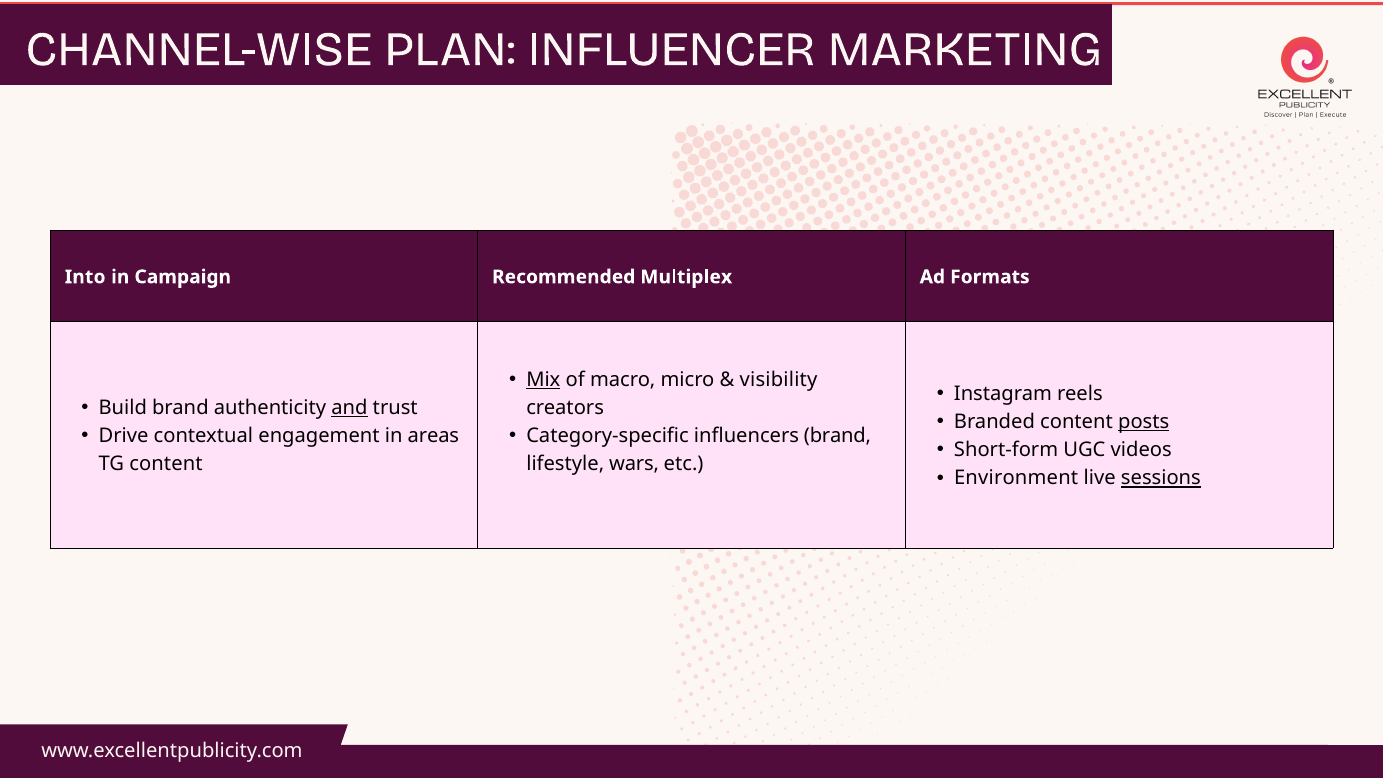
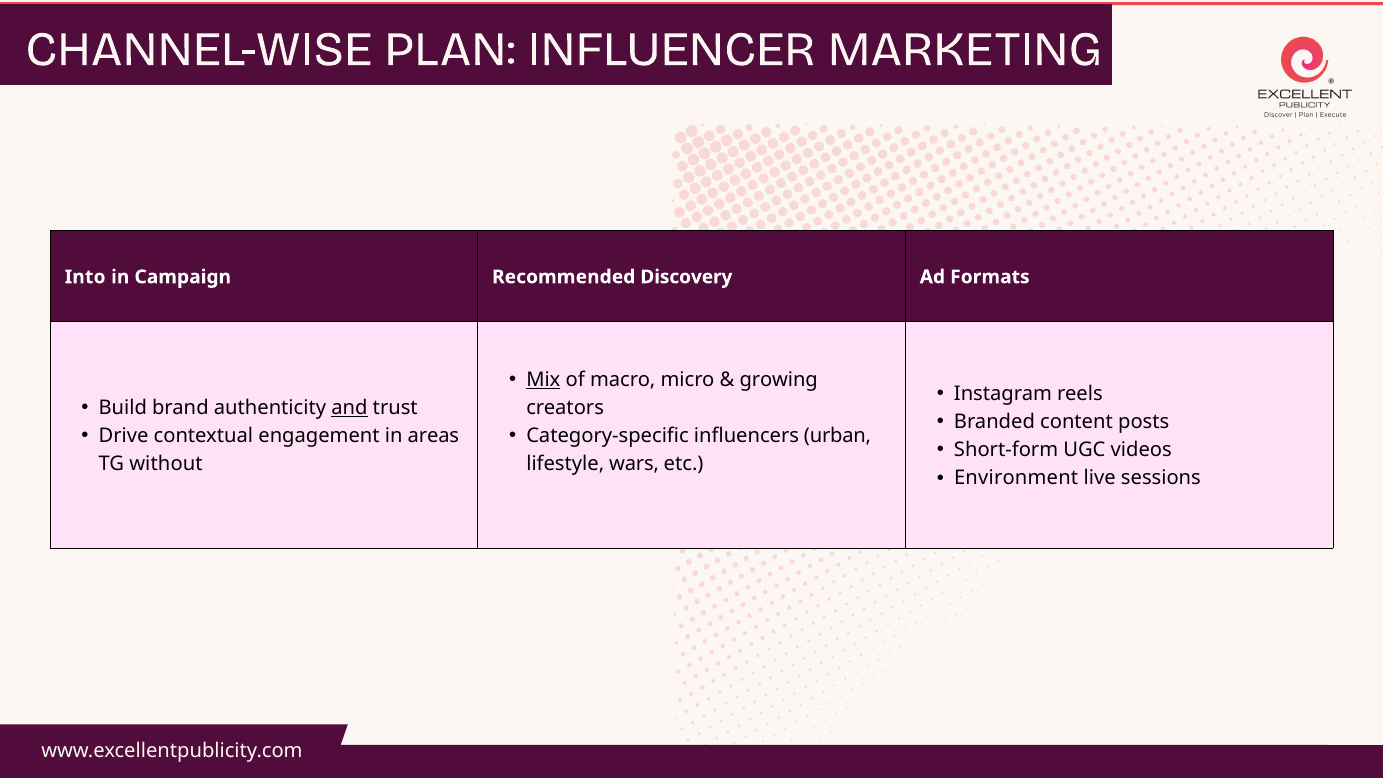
Multiplex: Multiplex -> Discovery
visibility: visibility -> growing
posts underline: present -> none
influencers brand: brand -> urban
TG content: content -> without
sessions underline: present -> none
